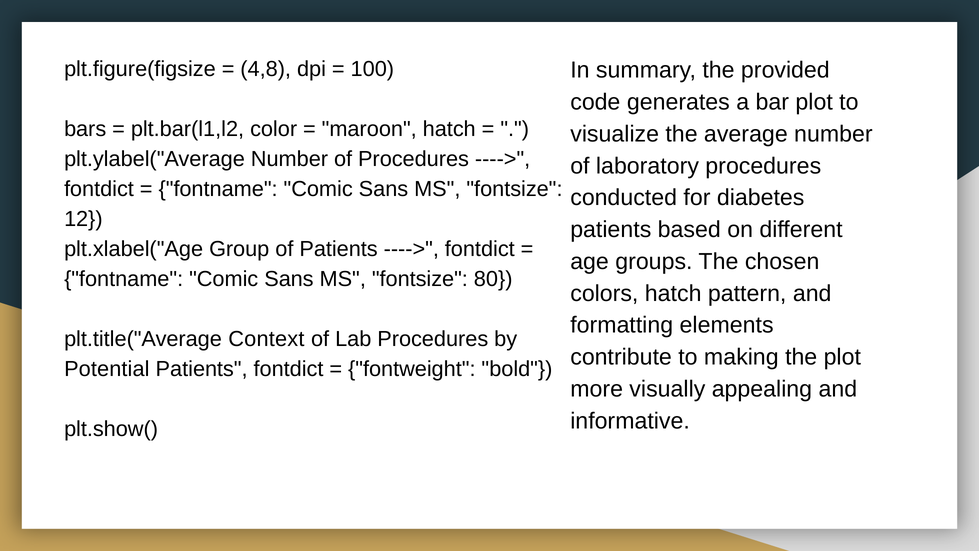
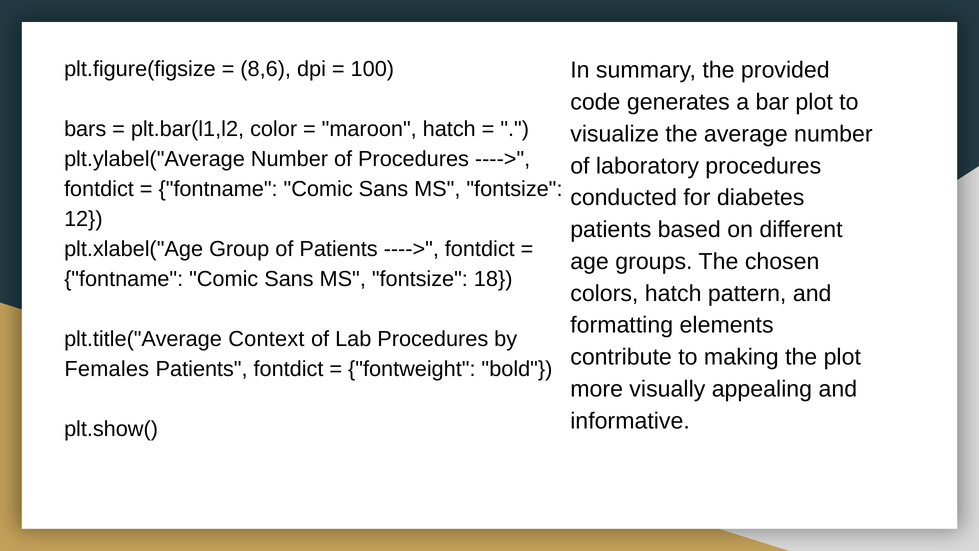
4,8: 4,8 -> 8,6
80: 80 -> 18
Potential: Potential -> Females
